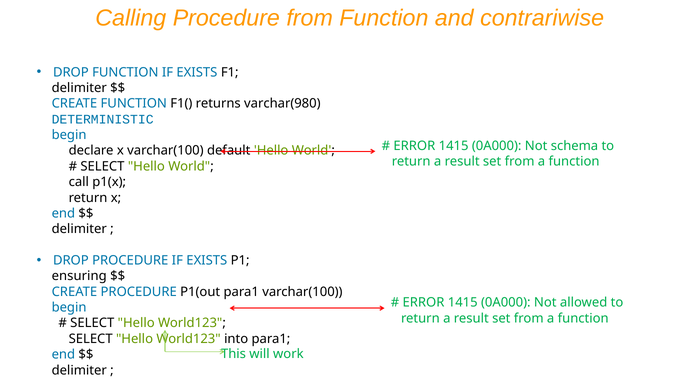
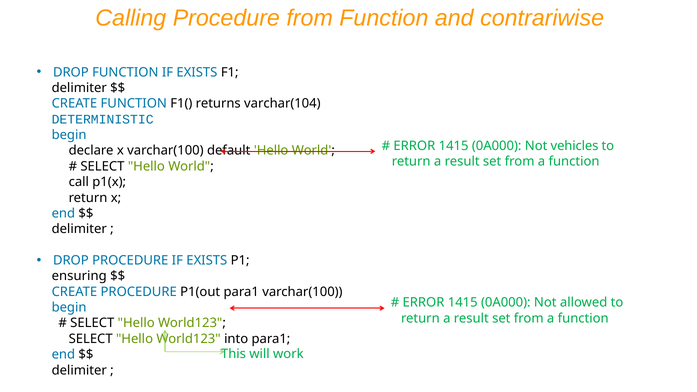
varchar(980: varchar(980 -> varchar(104
schema: schema -> vehicles
